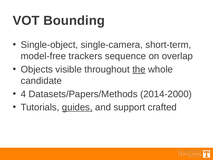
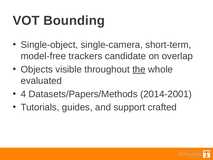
sequence: sequence -> candidate
candidate: candidate -> evaluated
2014-2000: 2014-2000 -> 2014-2001
guides underline: present -> none
